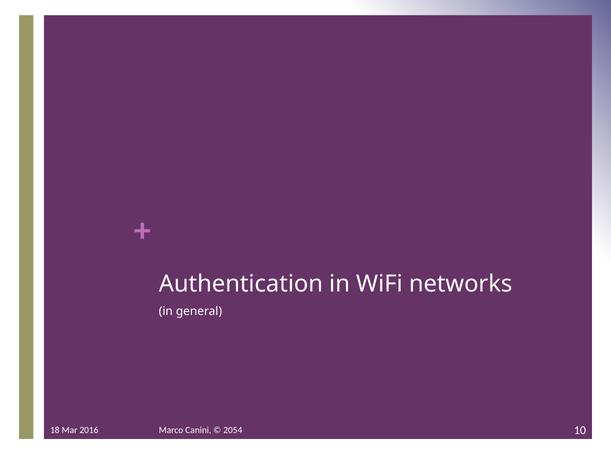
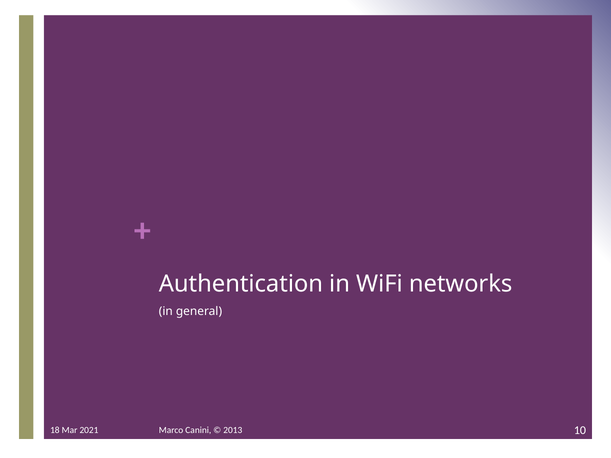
2054: 2054 -> 2013
2016: 2016 -> 2021
